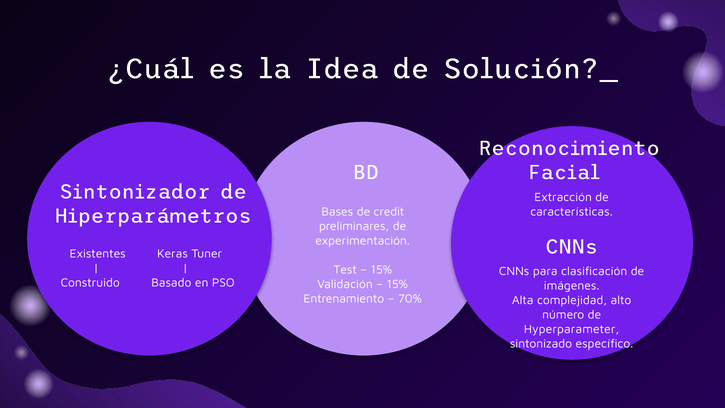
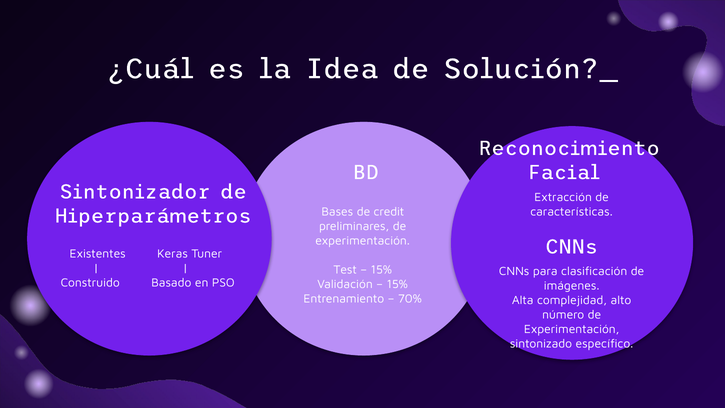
Hyperparameter at (572, 329): Hyperparameter -> Experimentación
